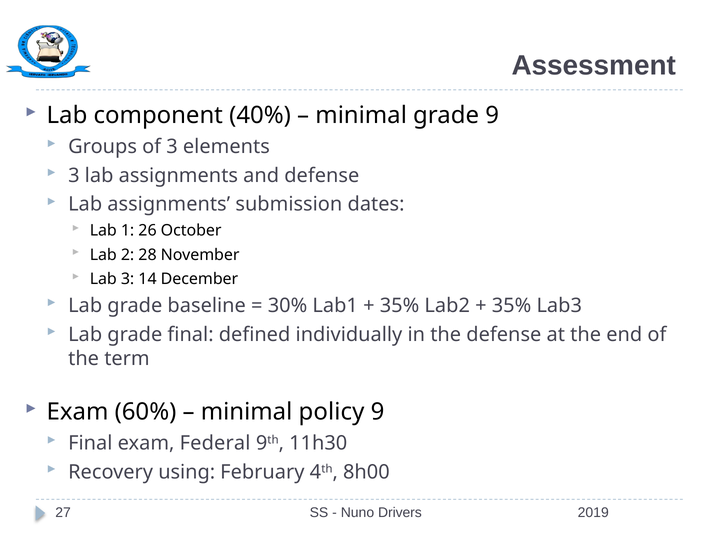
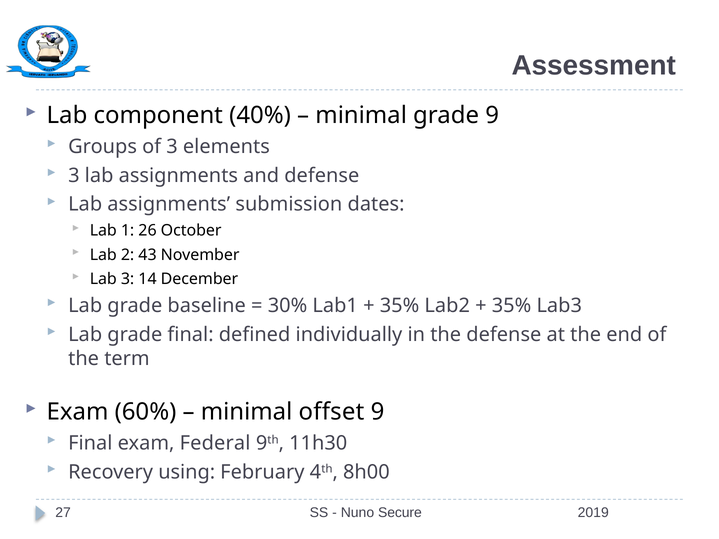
28: 28 -> 43
policy: policy -> offset
Drivers: Drivers -> Secure
